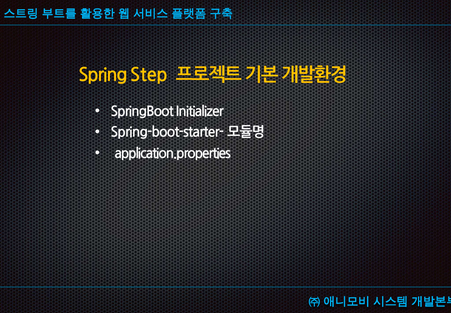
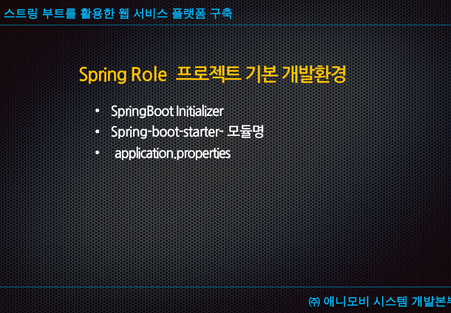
Step: Step -> Role
